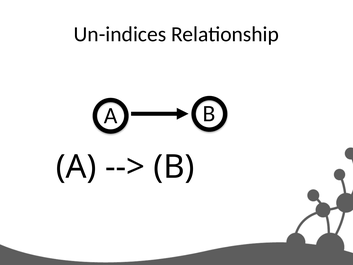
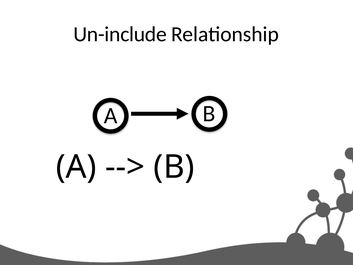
Un-indices: Un-indices -> Un-include
